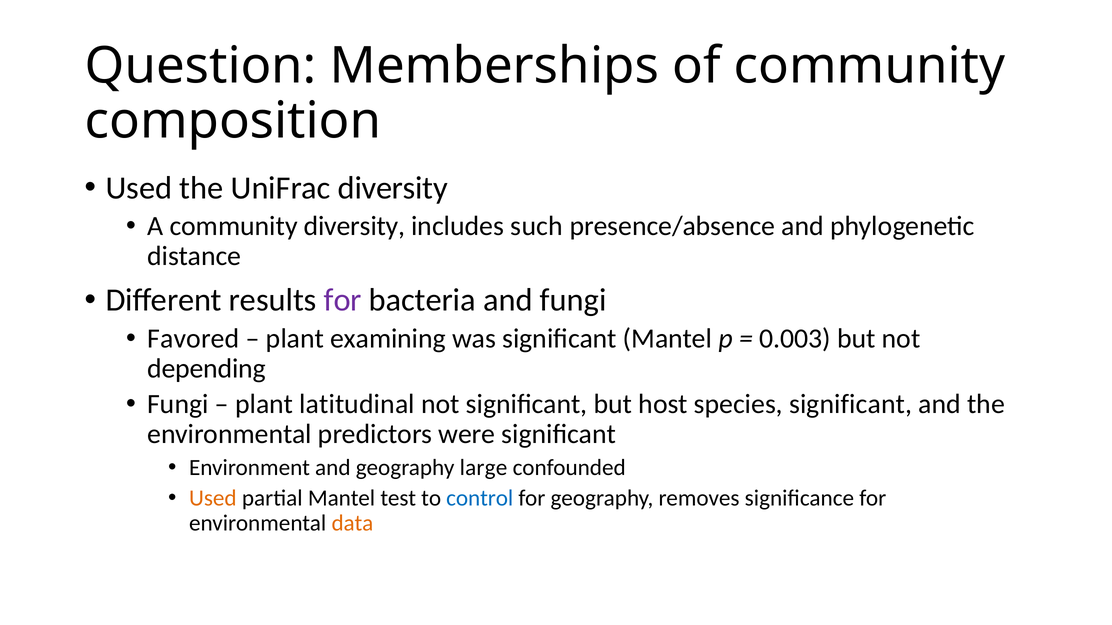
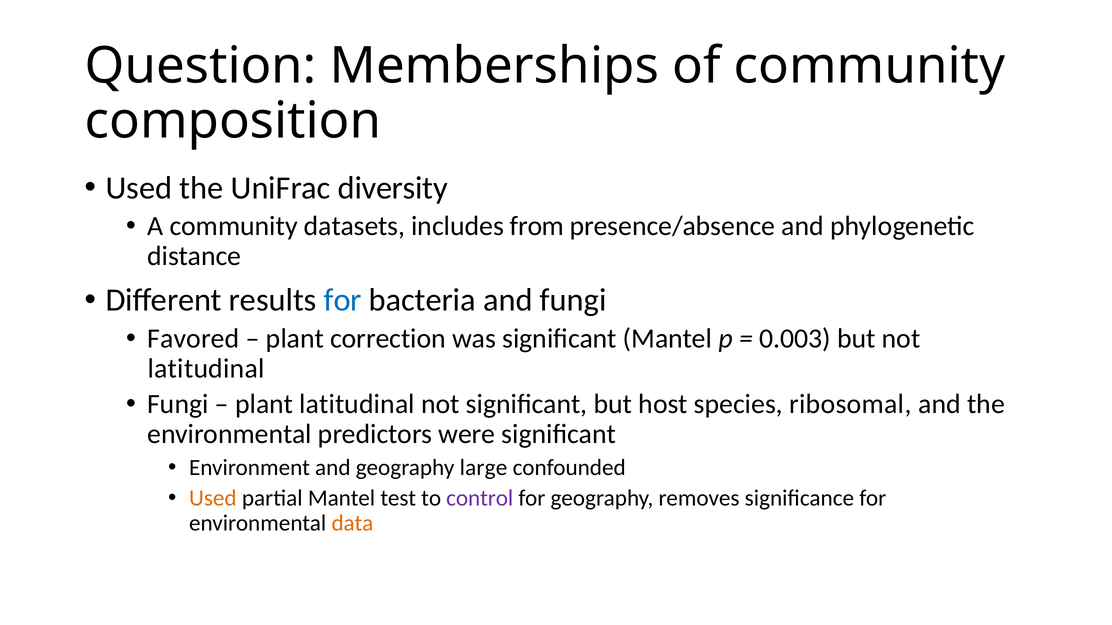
community diversity: diversity -> datasets
such: such -> from
for at (343, 300) colour: purple -> blue
examining: examining -> correction
depending at (206, 369): depending -> latitudinal
species significant: significant -> ribosomal
control colour: blue -> purple
